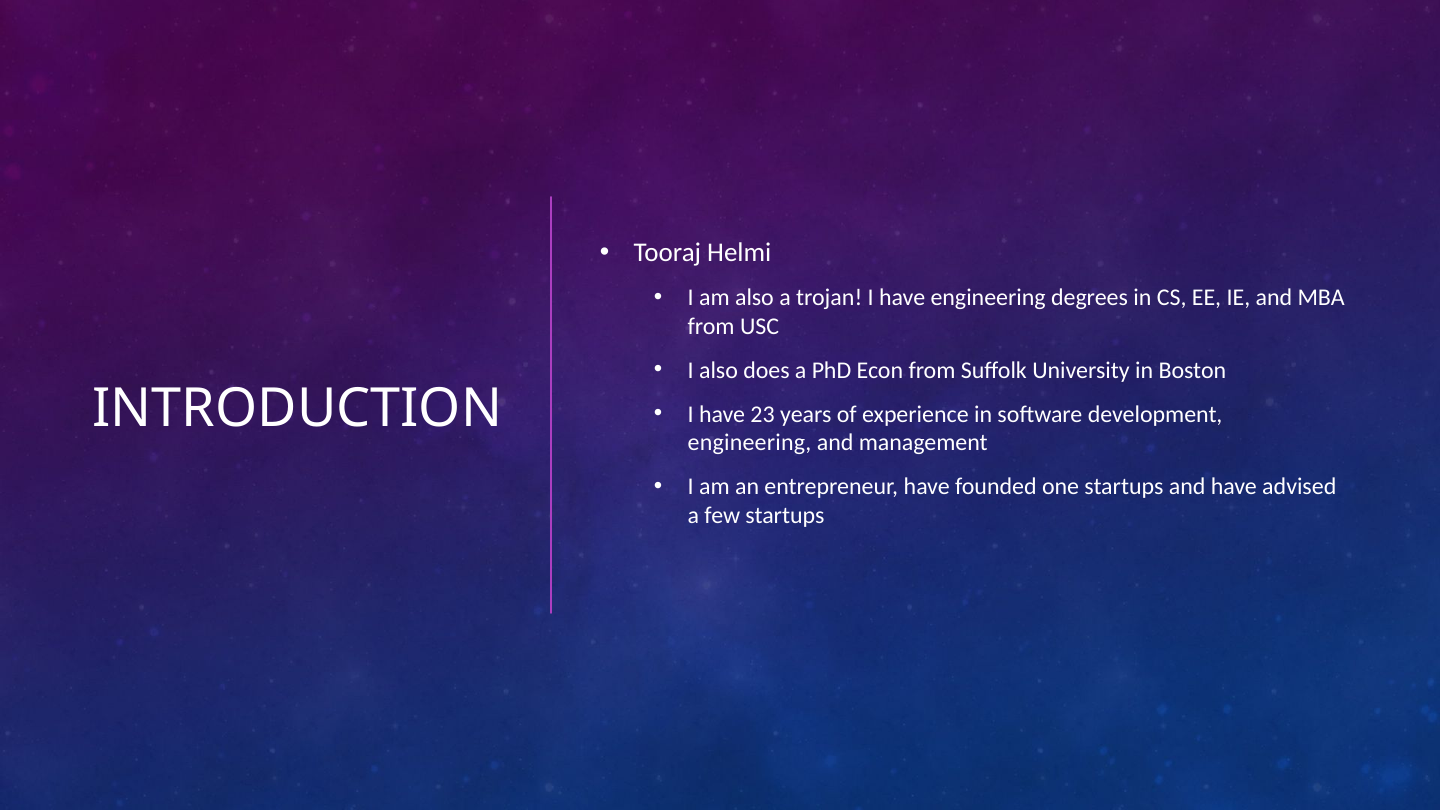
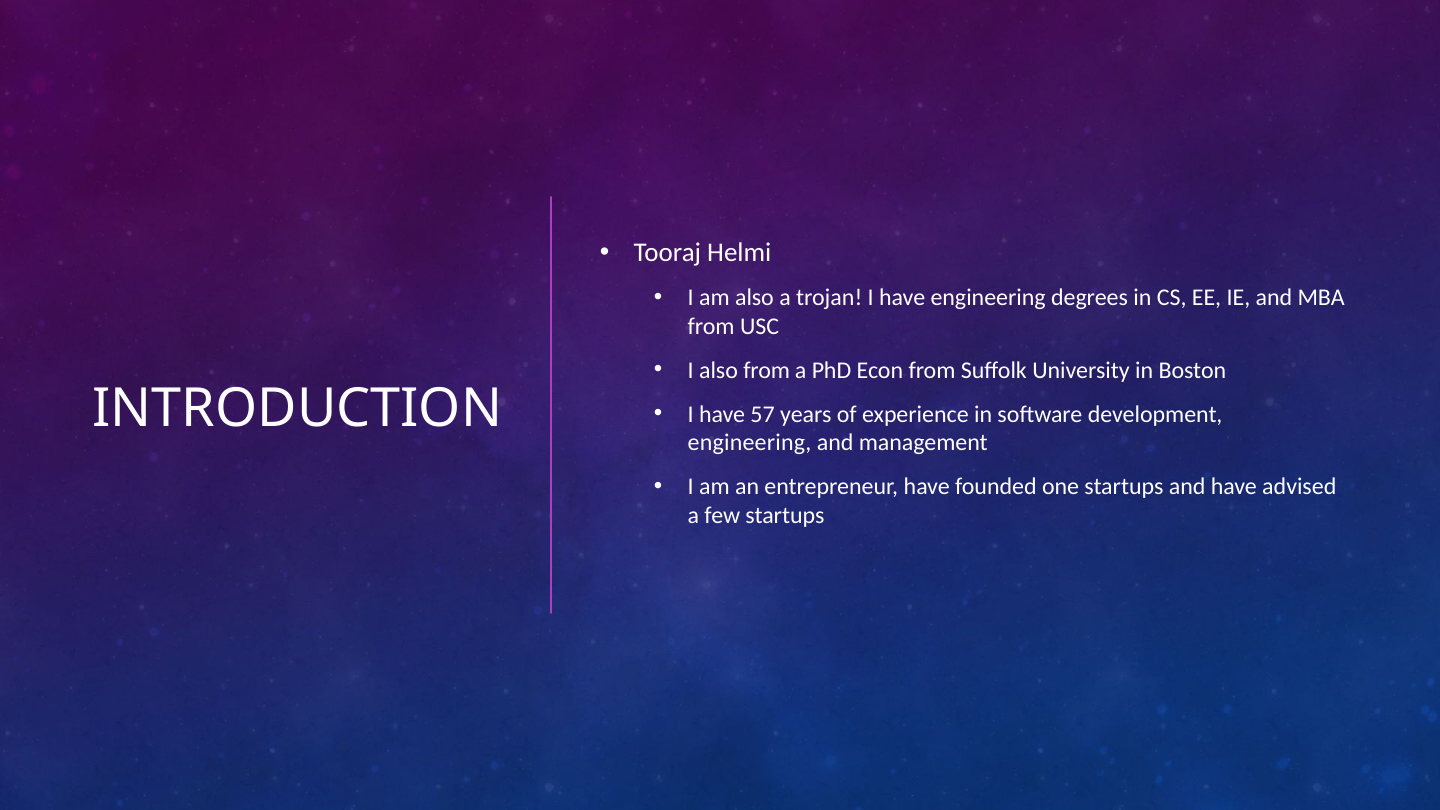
also does: does -> from
23: 23 -> 57
